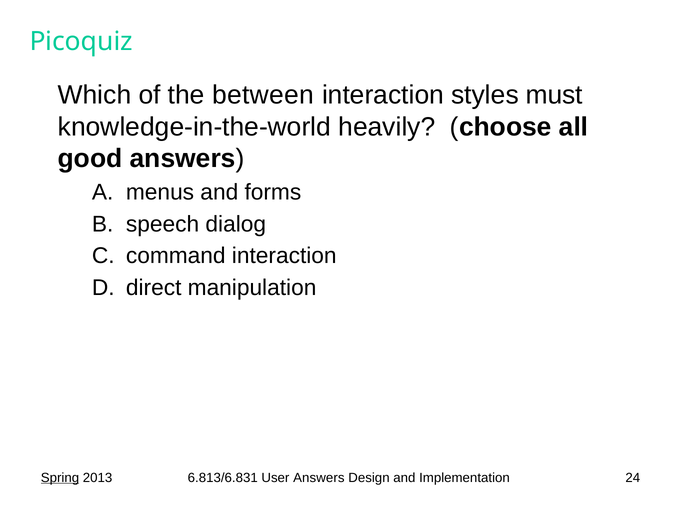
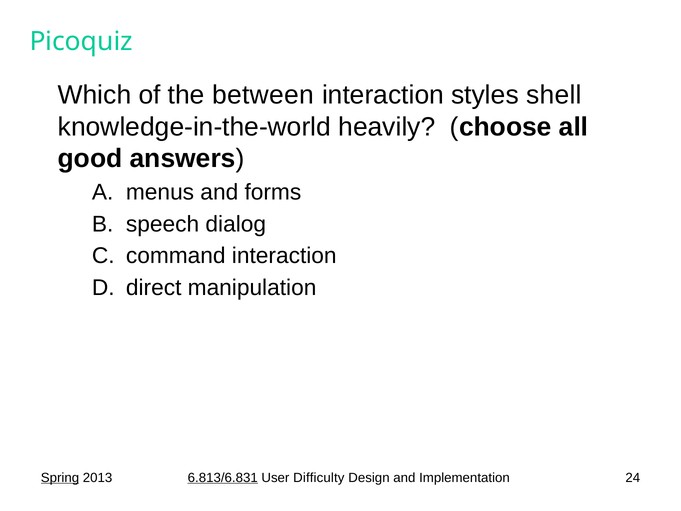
must: must -> shell
6.813/6.831 underline: none -> present
User Answers: Answers -> Difficulty
